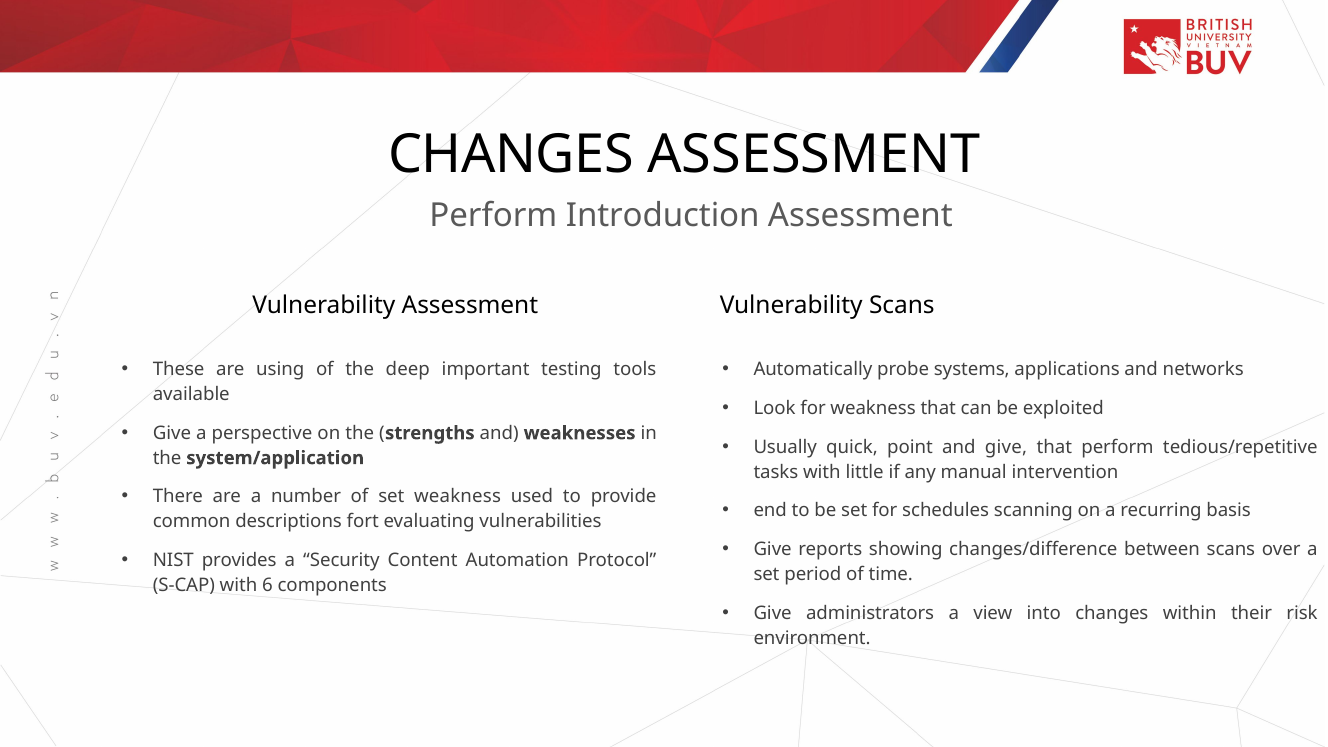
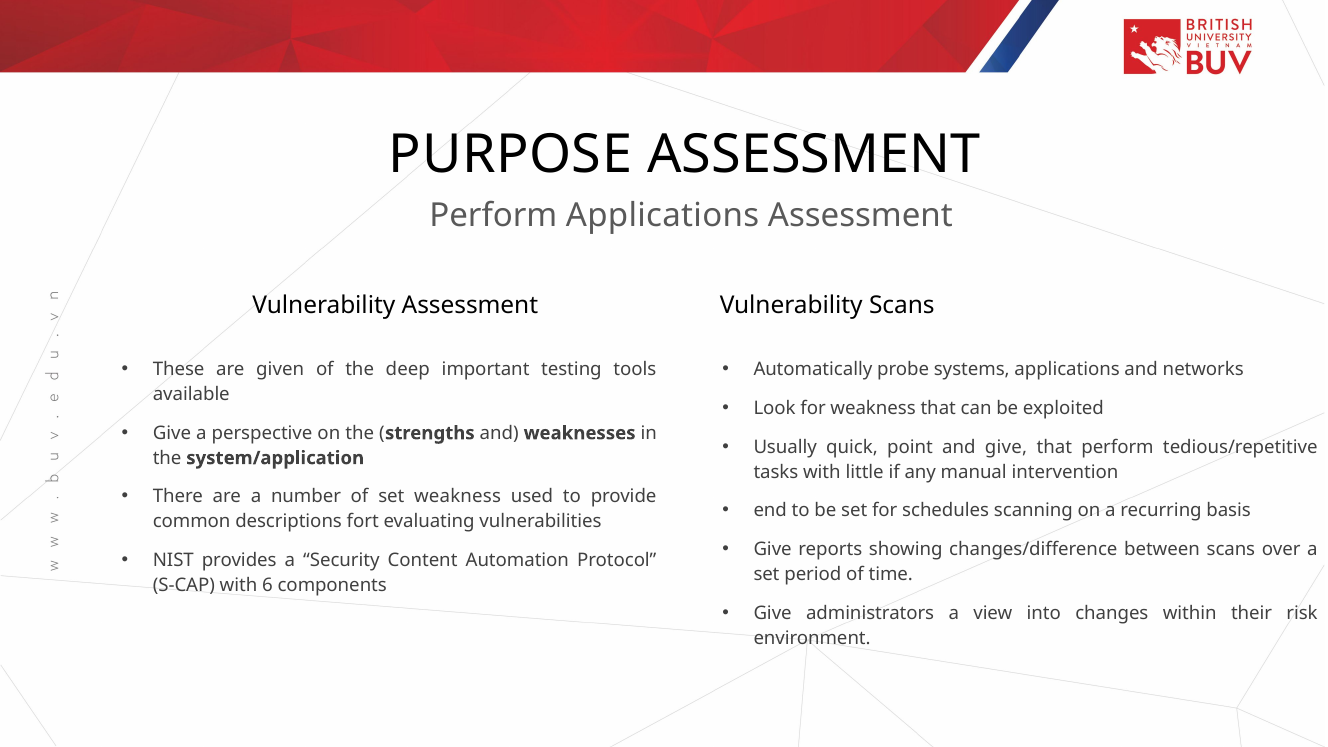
CHANGES at (511, 155): CHANGES -> PURPOSE
Perform Introduction: Introduction -> Applications
using: using -> given
